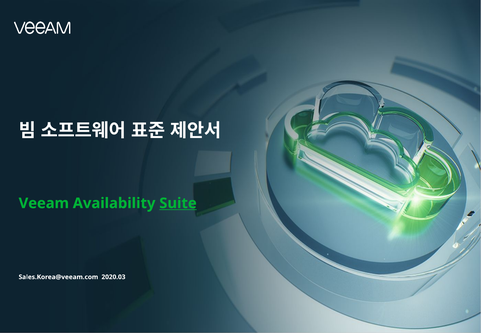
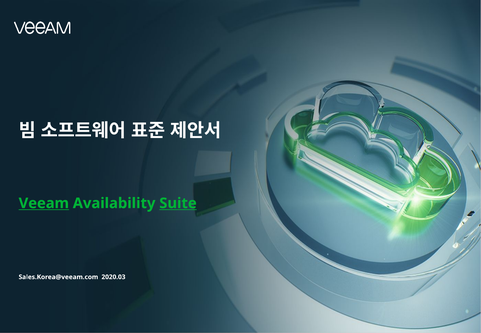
Veeam underline: none -> present
